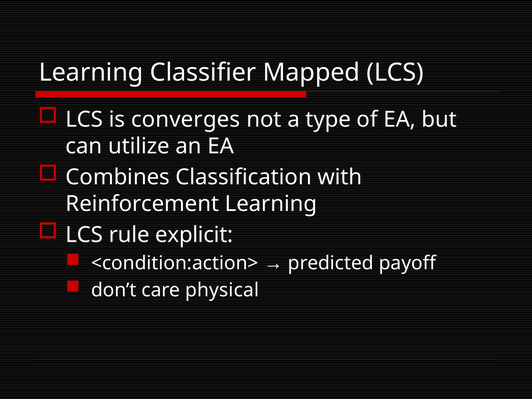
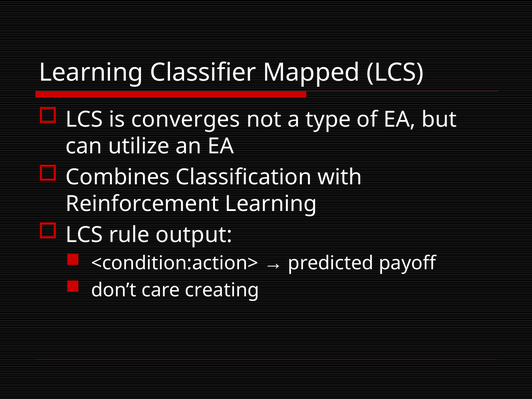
explicit: explicit -> output
physical: physical -> creating
